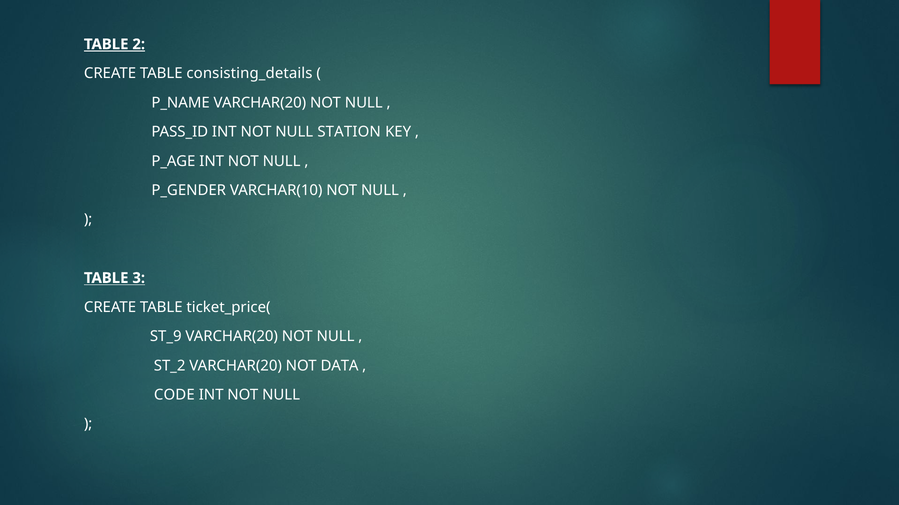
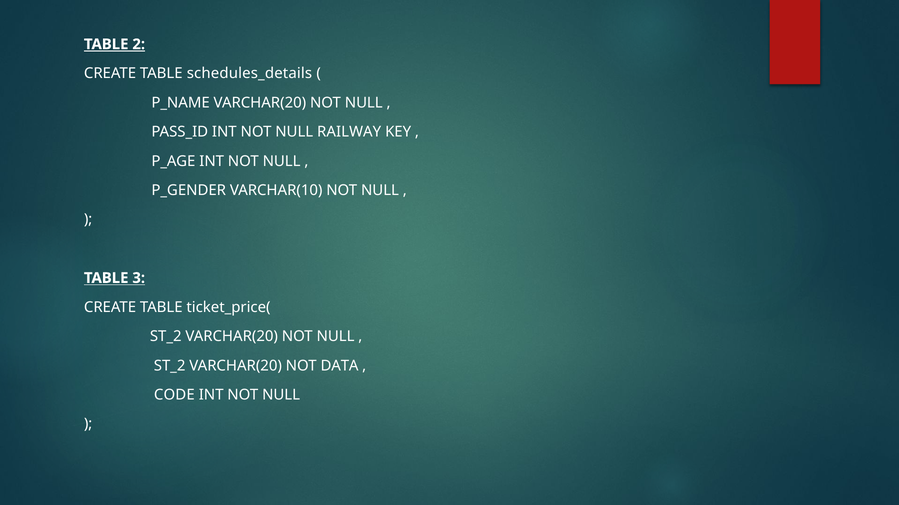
consisting_details: consisting_details -> schedules_details
STATION: STATION -> RAILWAY
ST_9 at (166, 337): ST_9 -> ST_2
